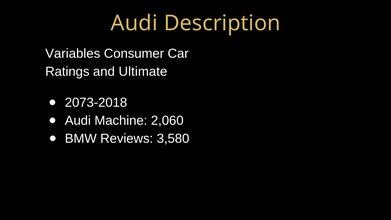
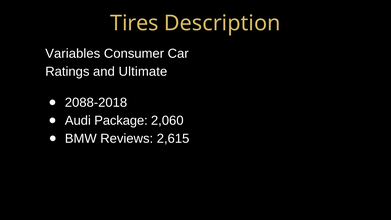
Audi at (134, 23): Audi -> Tires
2073-2018: 2073-2018 -> 2088-2018
Machine: Machine -> Package
3,580: 3,580 -> 2,615
